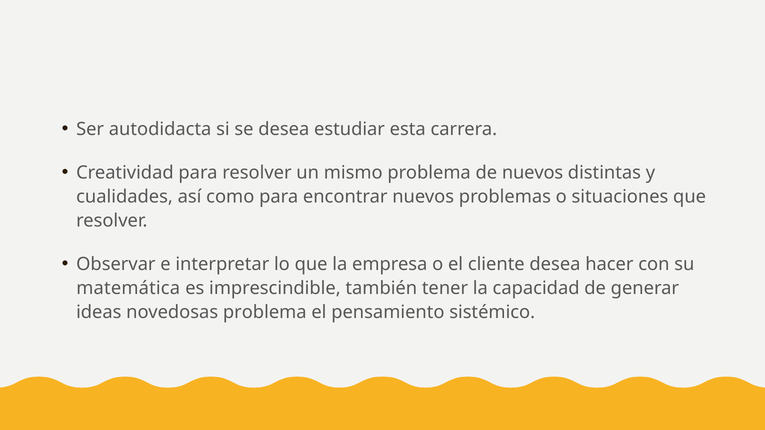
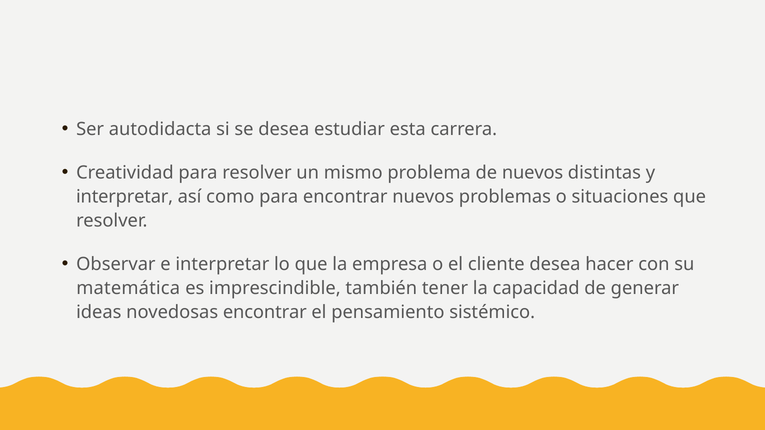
cualidades at (125, 197): cualidades -> interpretar
novedosas problema: problema -> encontrar
